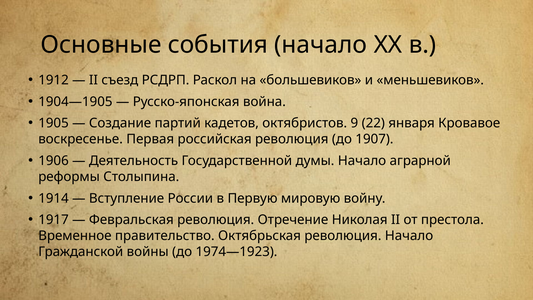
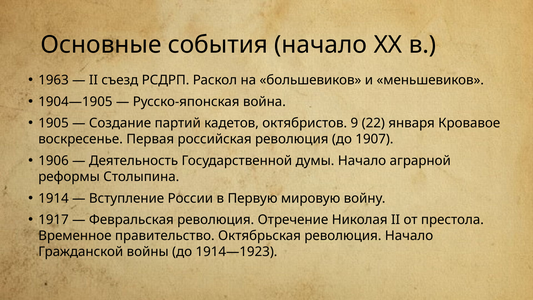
1912: 1912 -> 1963
1974—1923: 1974—1923 -> 1914—1923
